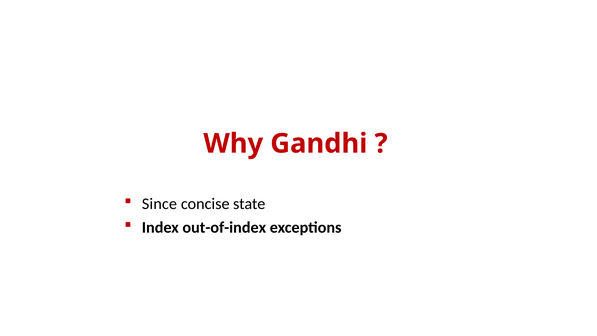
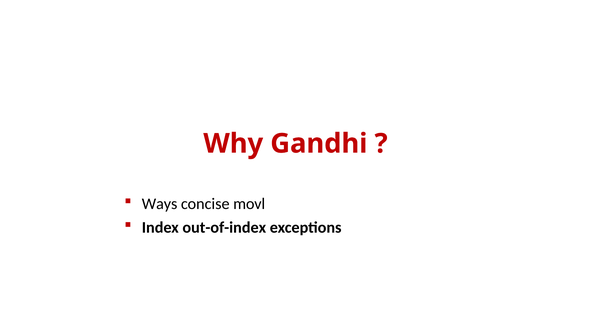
Since: Since -> Ways
state: state -> movl
